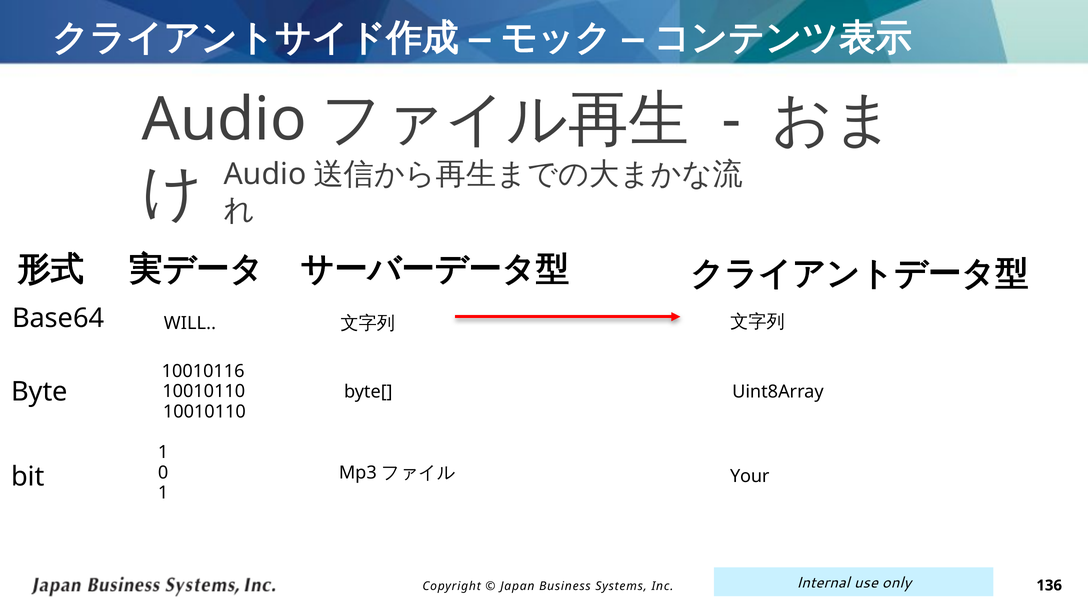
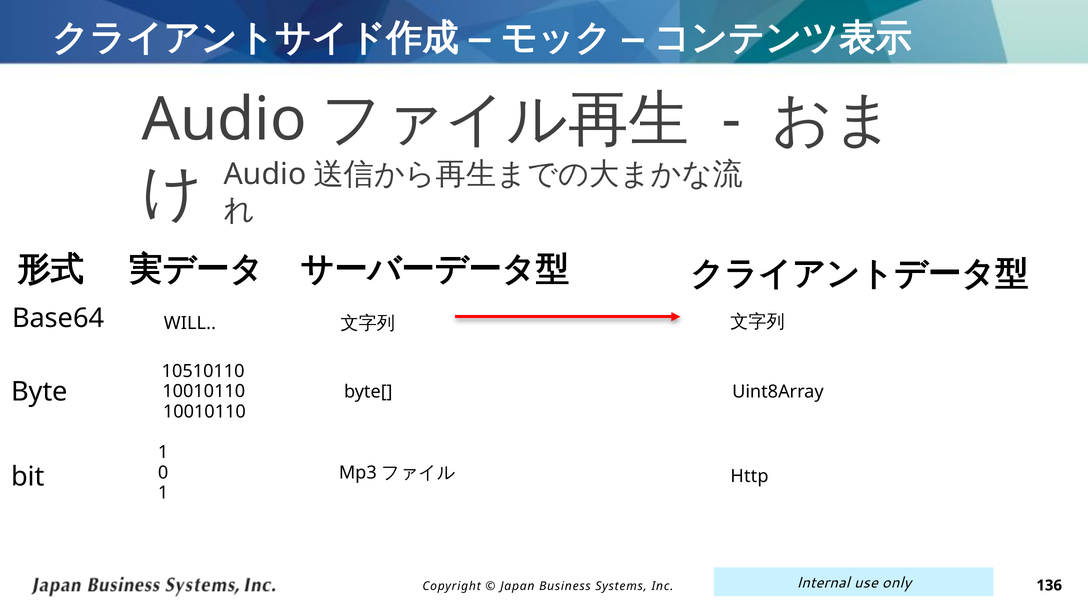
10010116: 10010116 -> 10510110
Your: Your -> Http
